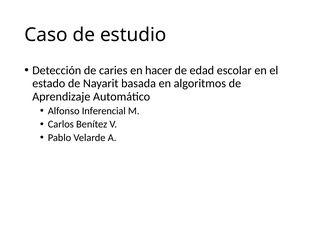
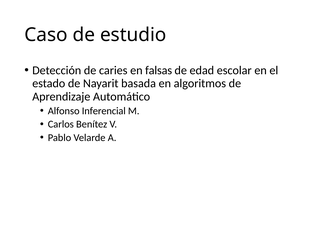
hacer: hacer -> falsas
